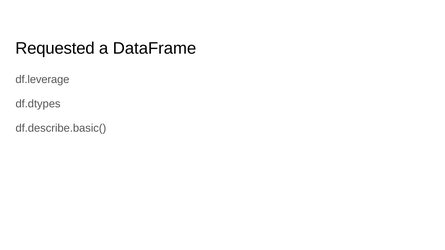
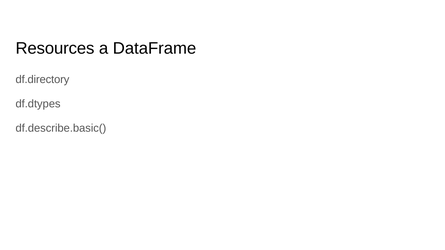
Requested: Requested -> Resources
df.leverage: df.leverage -> df.directory
